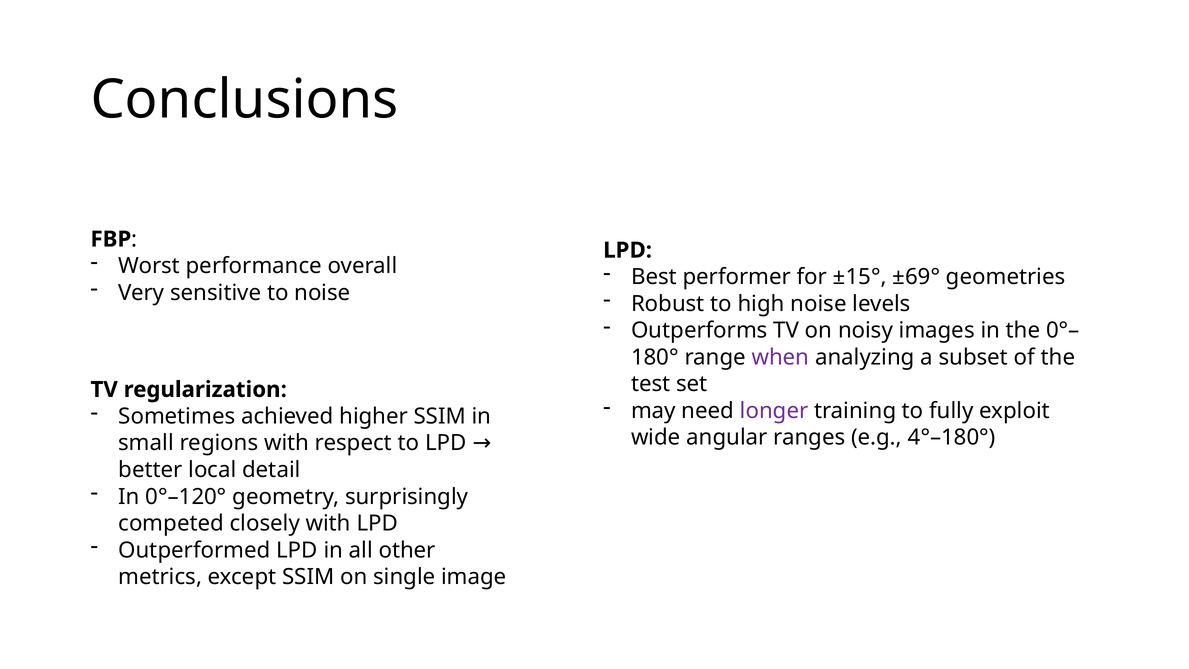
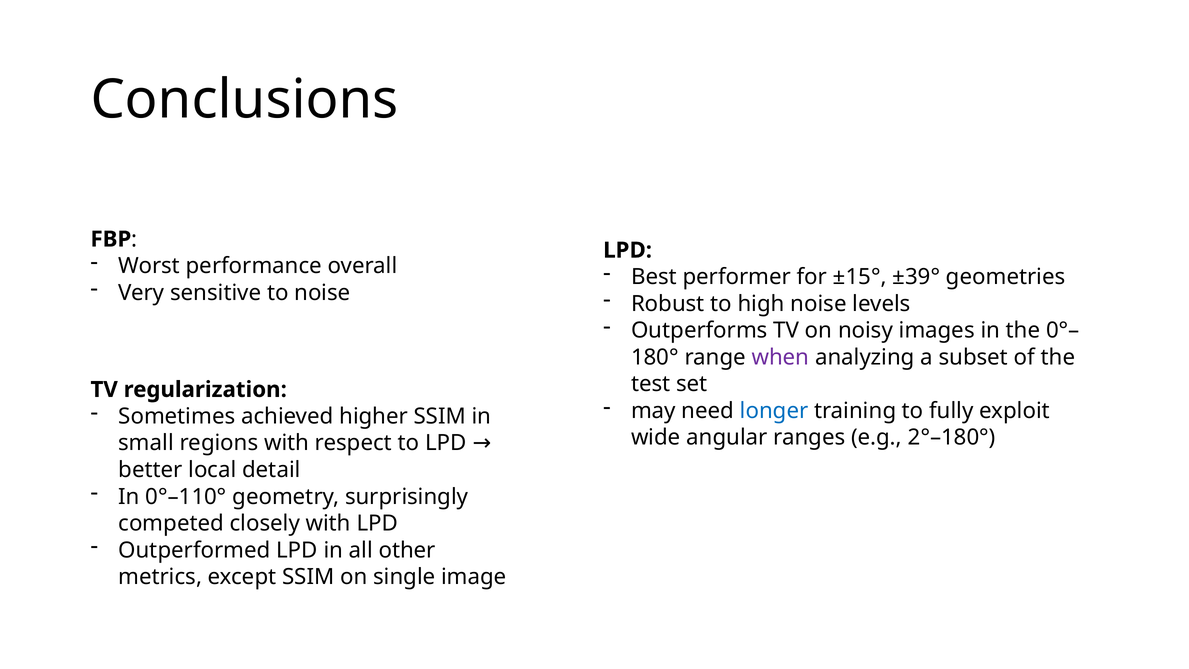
±69°: ±69° -> ±39°
longer colour: purple -> blue
4°–180°: 4°–180° -> 2°–180°
0°–120°: 0°–120° -> 0°–110°
